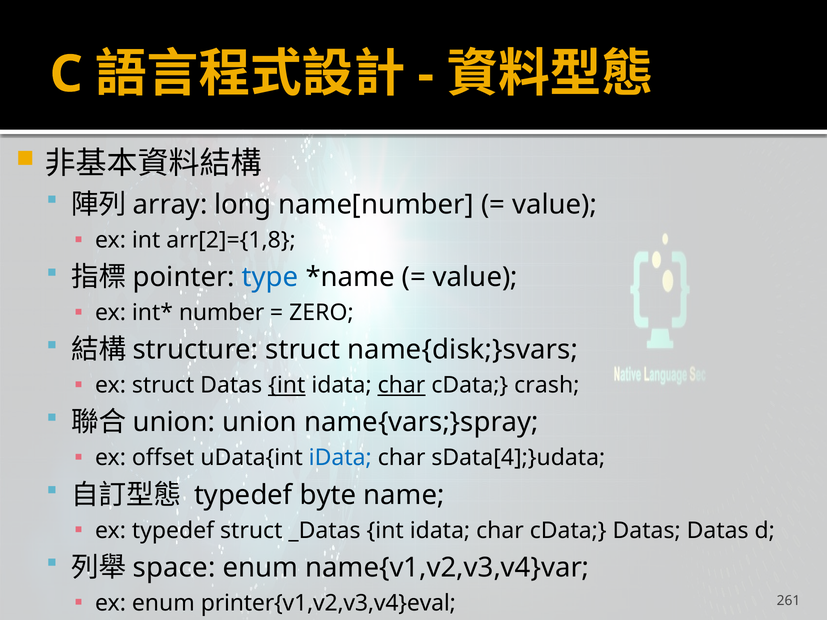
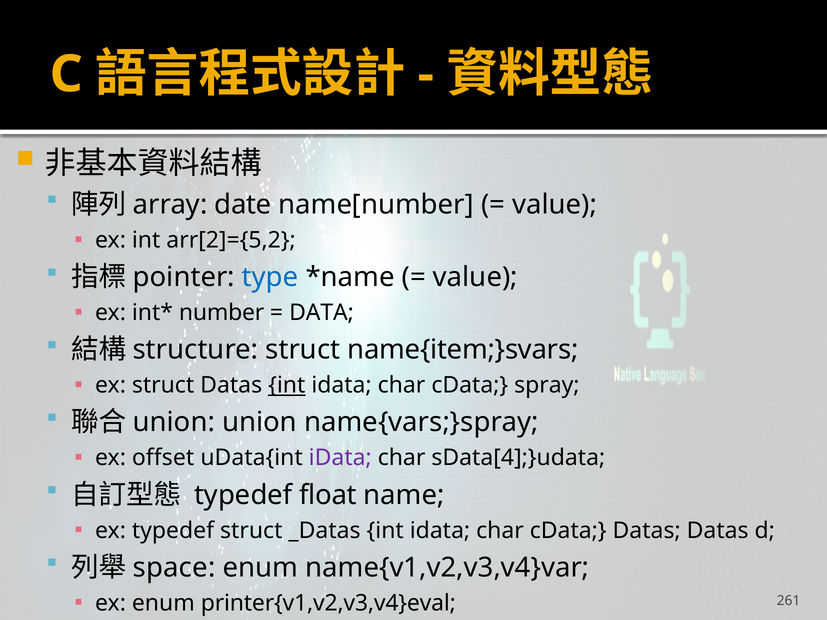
long: long -> date
arr[2]={1,8: arr[2]={1,8 -> arr[2]={5,2
ZERO: ZERO -> DATA
name{disk;}svars: name{disk;}svars -> name{item;}svars
char at (402, 385) underline: present -> none
crash: crash -> spray
iData at (340, 458) colour: blue -> purple
byte: byte -> float
